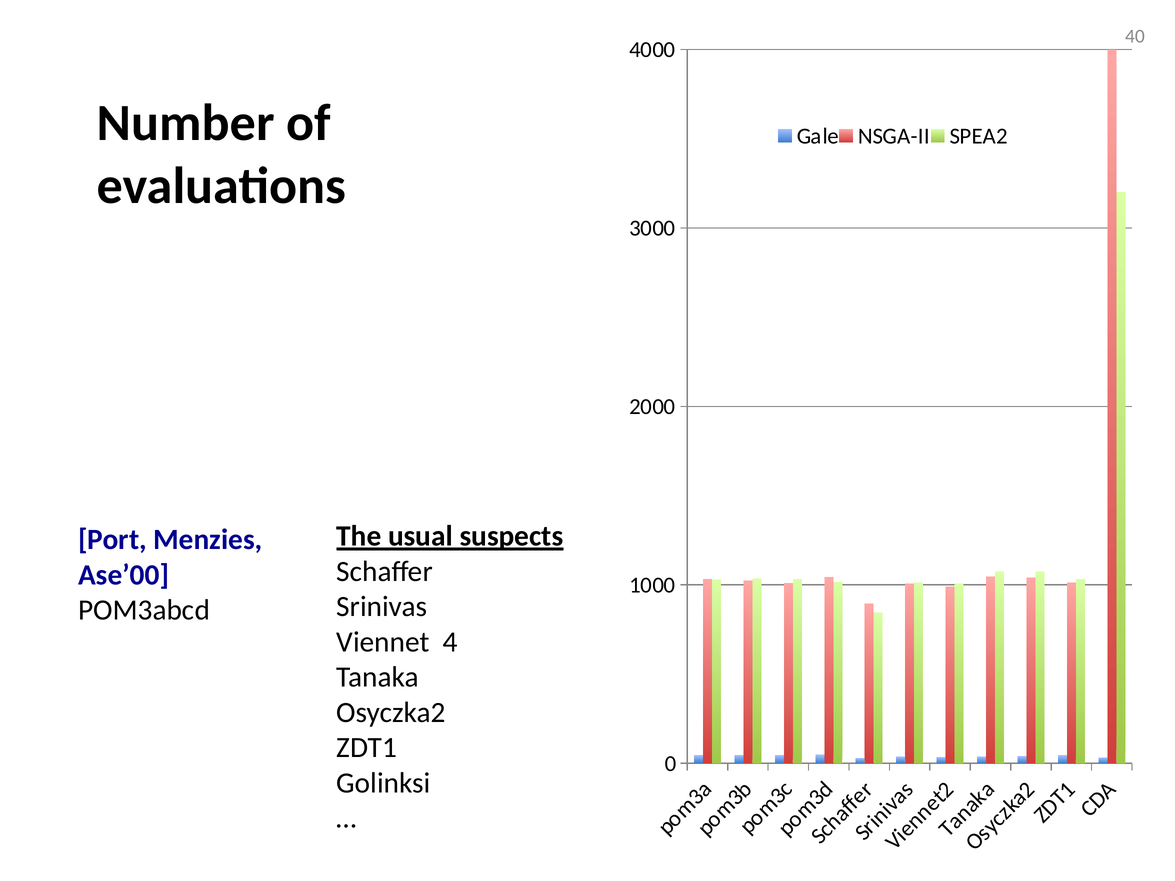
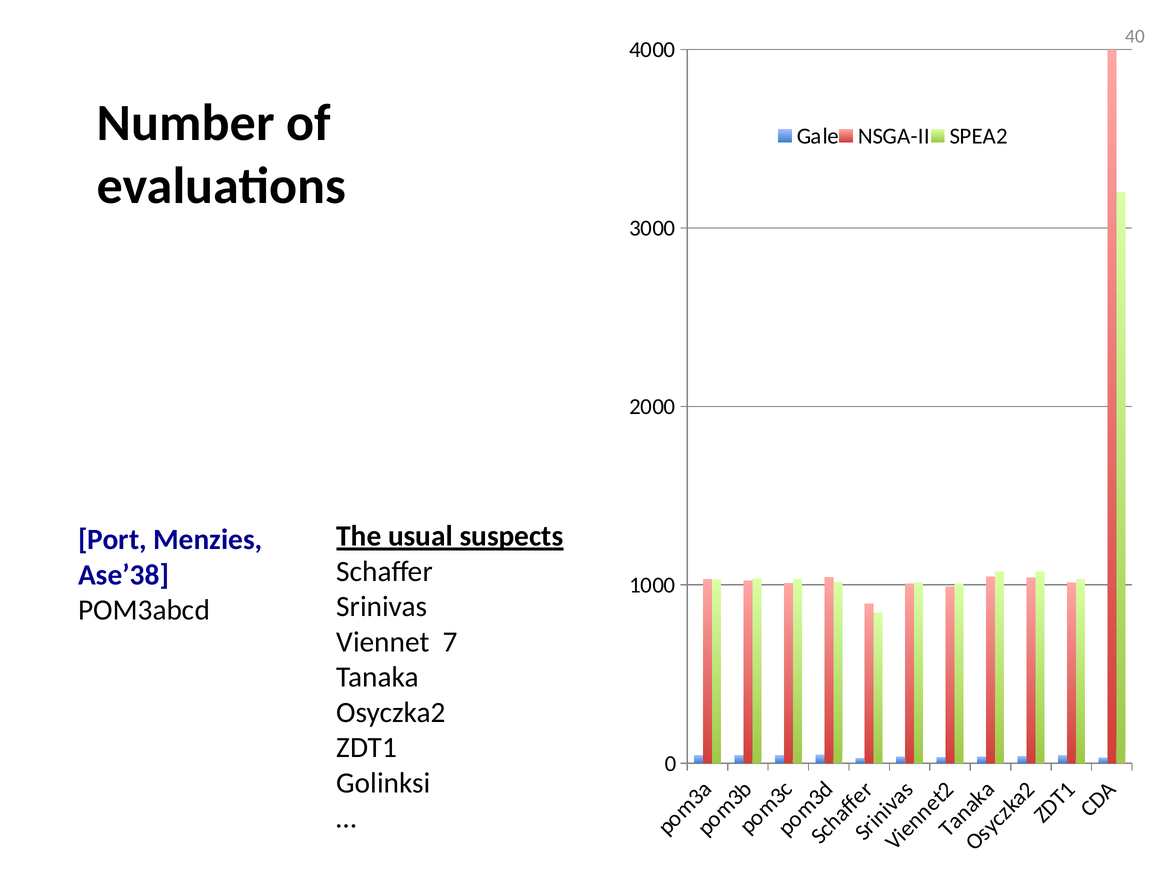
Ase’00: Ase’00 -> Ase’38
4: 4 -> 7
